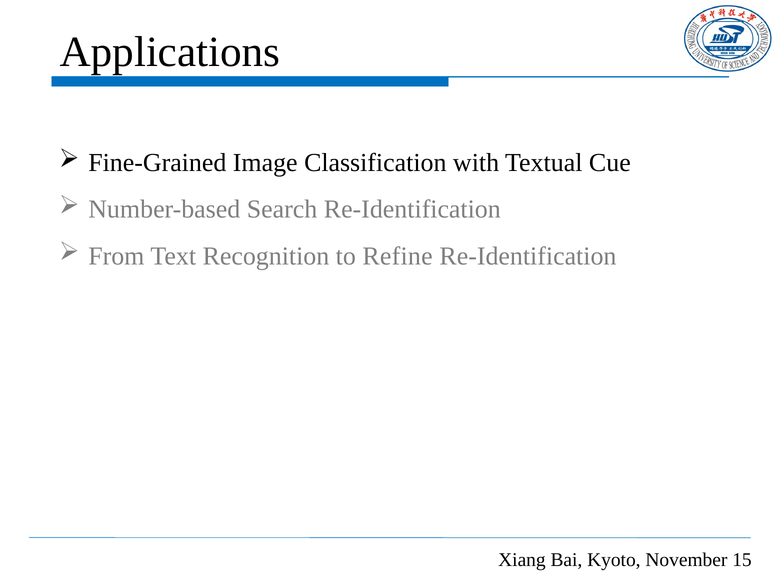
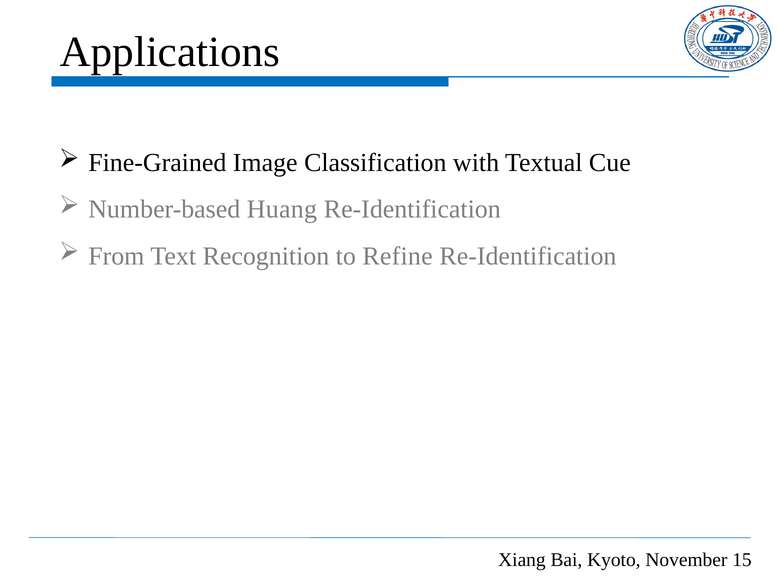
Search: Search -> Huang
